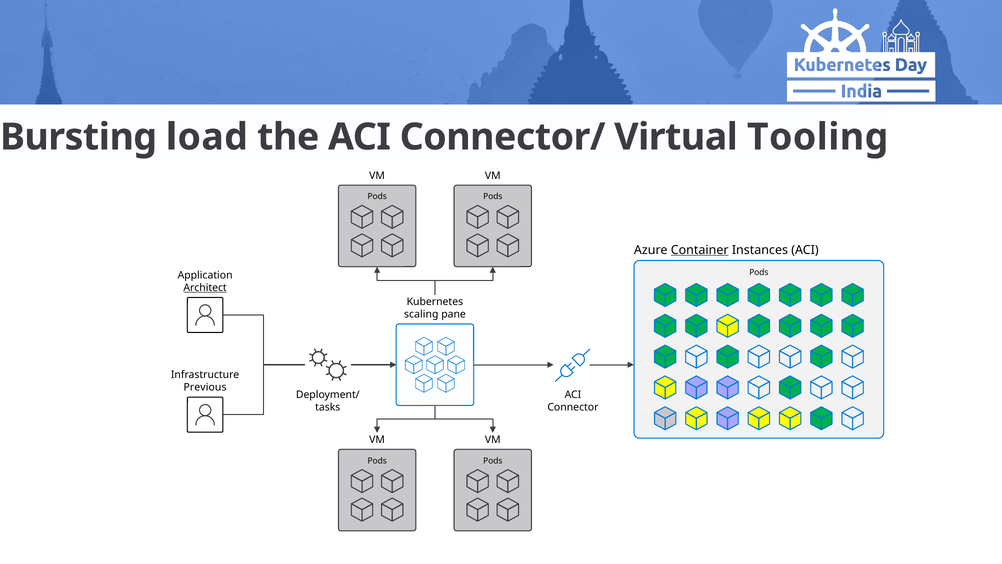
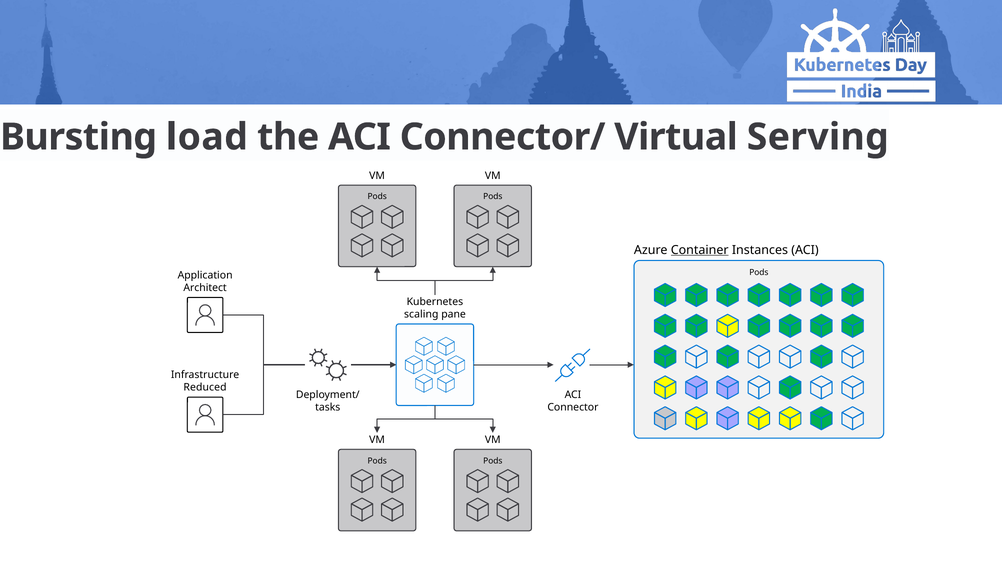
Tooling: Tooling -> Serving
Architect underline: present -> none
Previous: Previous -> Reduced
